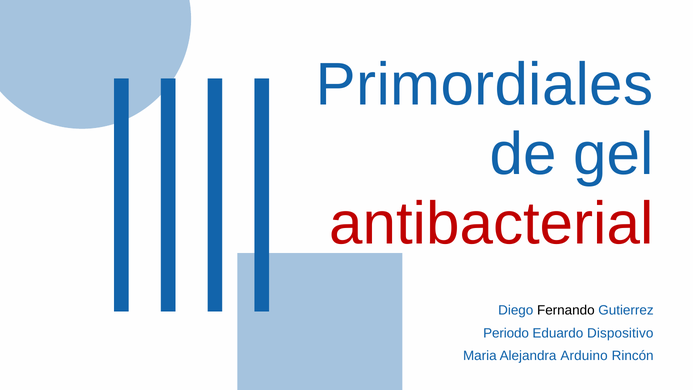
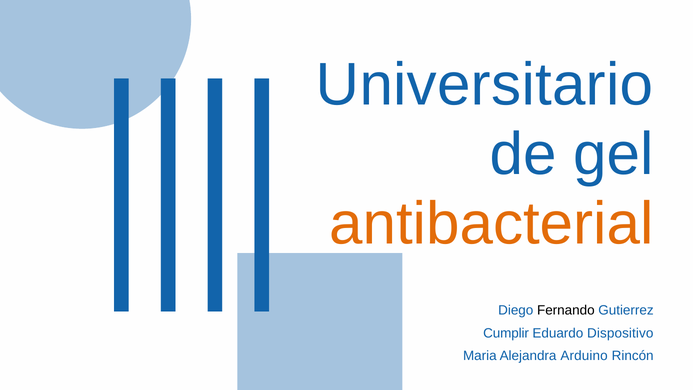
Primordiales: Primordiales -> Universitario
antibacterial colour: red -> orange
Periodo: Periodo -> Cumplir
